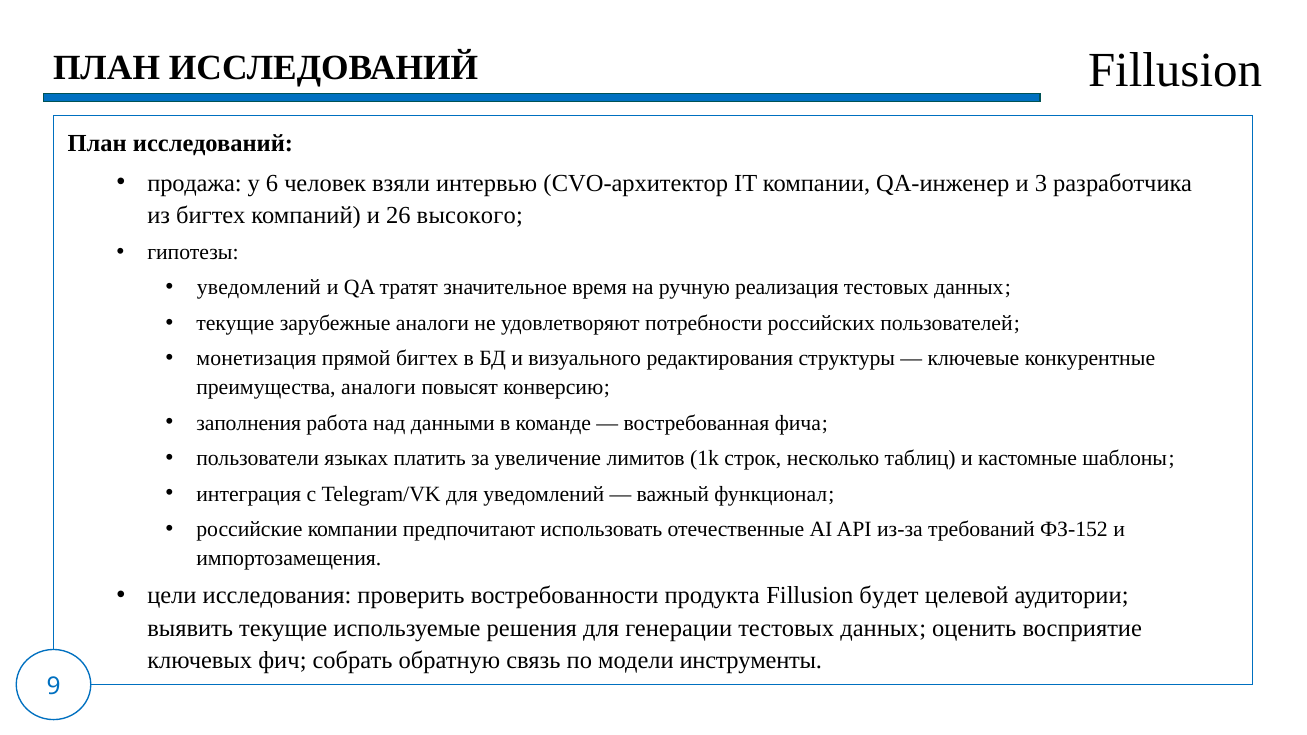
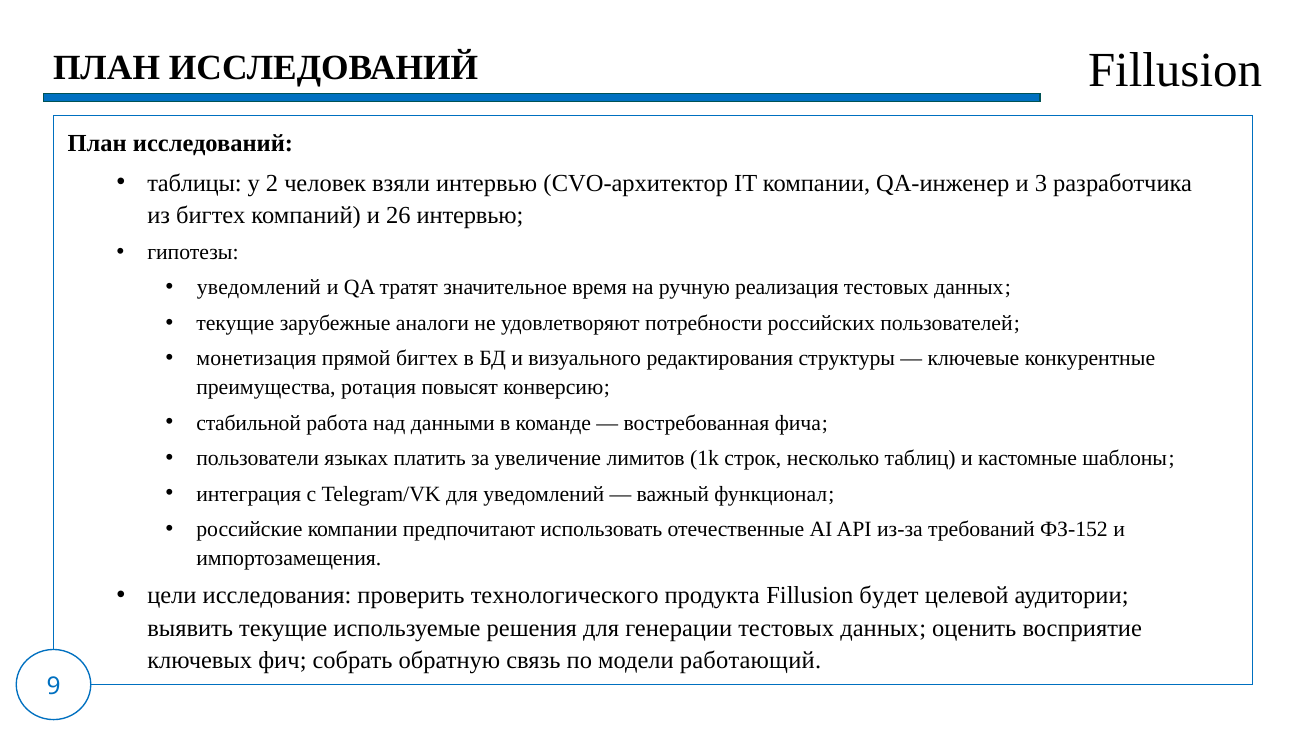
продажа: продажа -> таблицы
6: 6 -> 2
26 высокого: высокого -> интервью
преимущества аналоги: аналоги -> ротация
заполнения: заполнения -> стабильной
востребованности: востребованности -> технологического
инструменты: инструменты -> работающий
